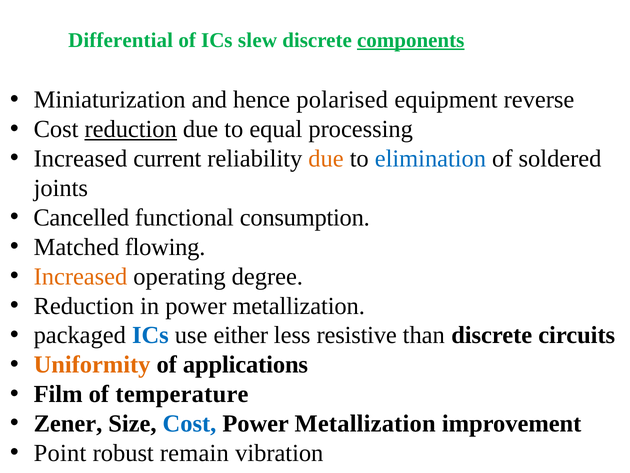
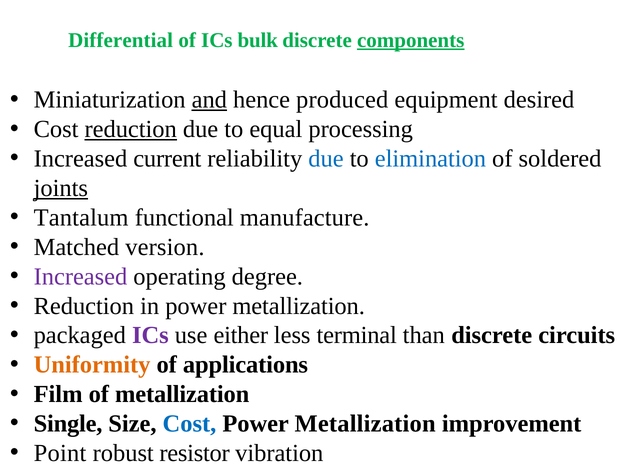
slew: slew -> bulk
and underline: none -> present
polarised: polarised -> produced
reverse: reverse -> desired
due at (326, 159) colour: orange -> blue
joints underline: none -> present
Cancelled: Cancelled -> Tantalum
consumption: consumption -> manufacture
flowing: flowing -> version
Increased at (80, 276) colour: orange -> purple
ICs at (150, 335) colour: blue -> purple
resistive: resistive -> terminal
of temperature: temperature -> metallization
Zener: Zener -> Single
remain: remain -> resistor
